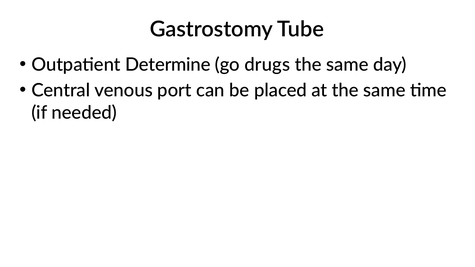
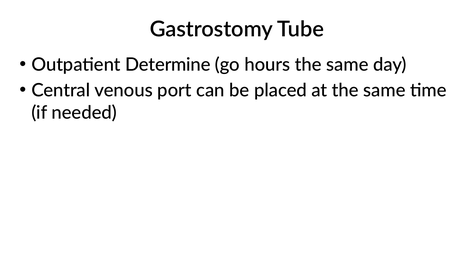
drugs: drugs -> hours
